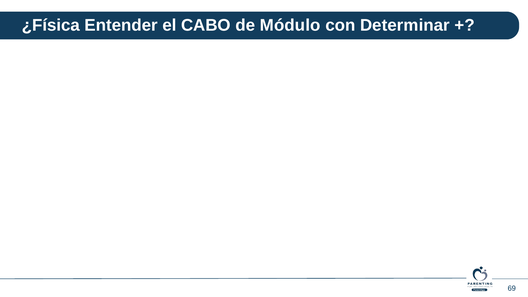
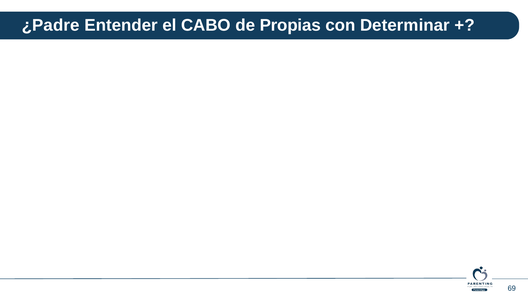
¿Física: ¿Física -> ¿Padre
Módulo: Módulo -> Propias
